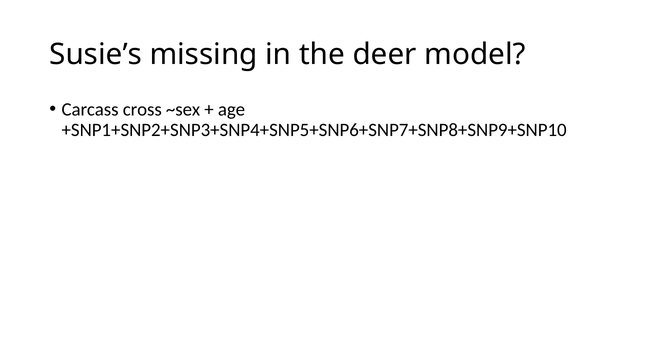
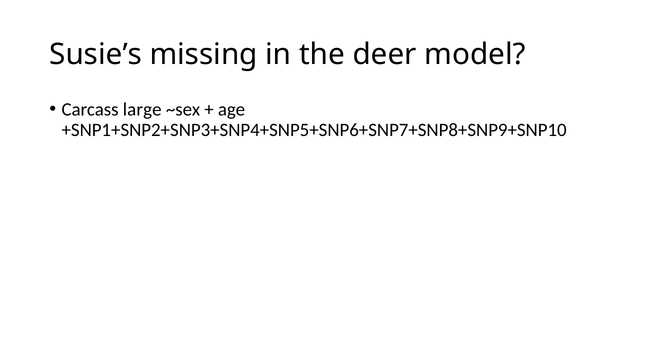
cross: cross -> large
